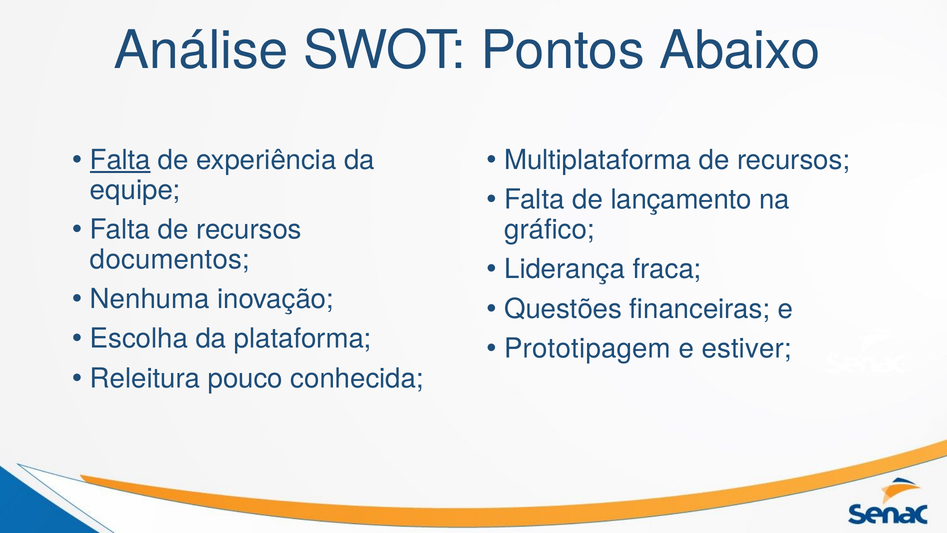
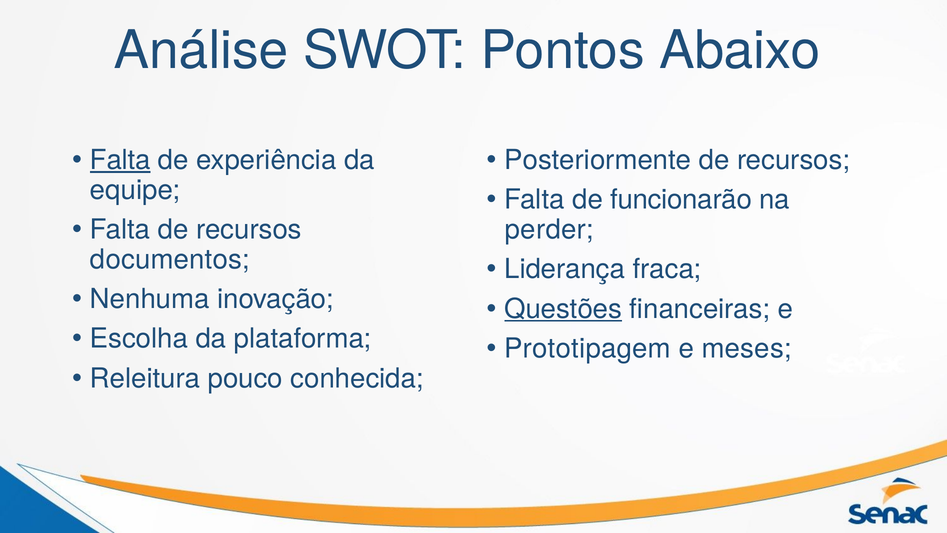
Multiplataforma: Multiplataforma -> Posteriormente
lançamento: lançamento -> funcionarão
gráfico: gráfico -> perder
Questões underline: none -> present
estiver: estiver -> meses
